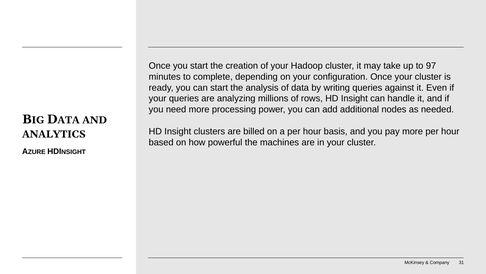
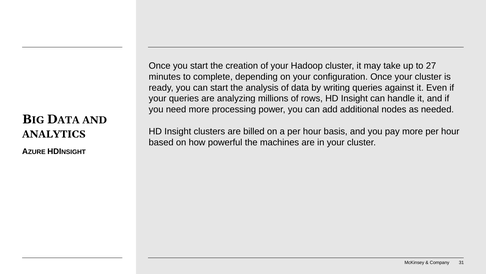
97: 97 -> 27
